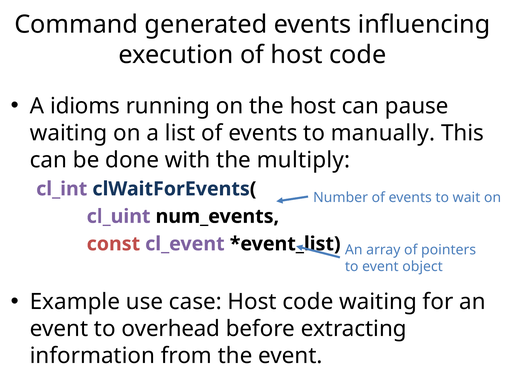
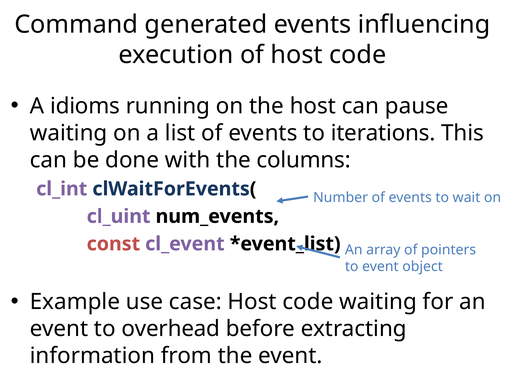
manually: manually -> iterations
multiply: multiply -> columns
